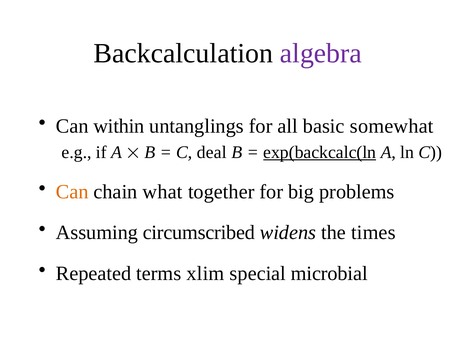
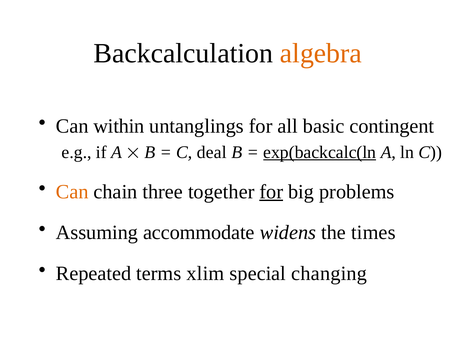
algebra colour: purple -> orange
somewhat: somewhat -> contingent
what: what -> three
for at (271, 192) underline: none -> present
circumscribed: circumscribed -> accommodate
microbial: microbial -> changing
